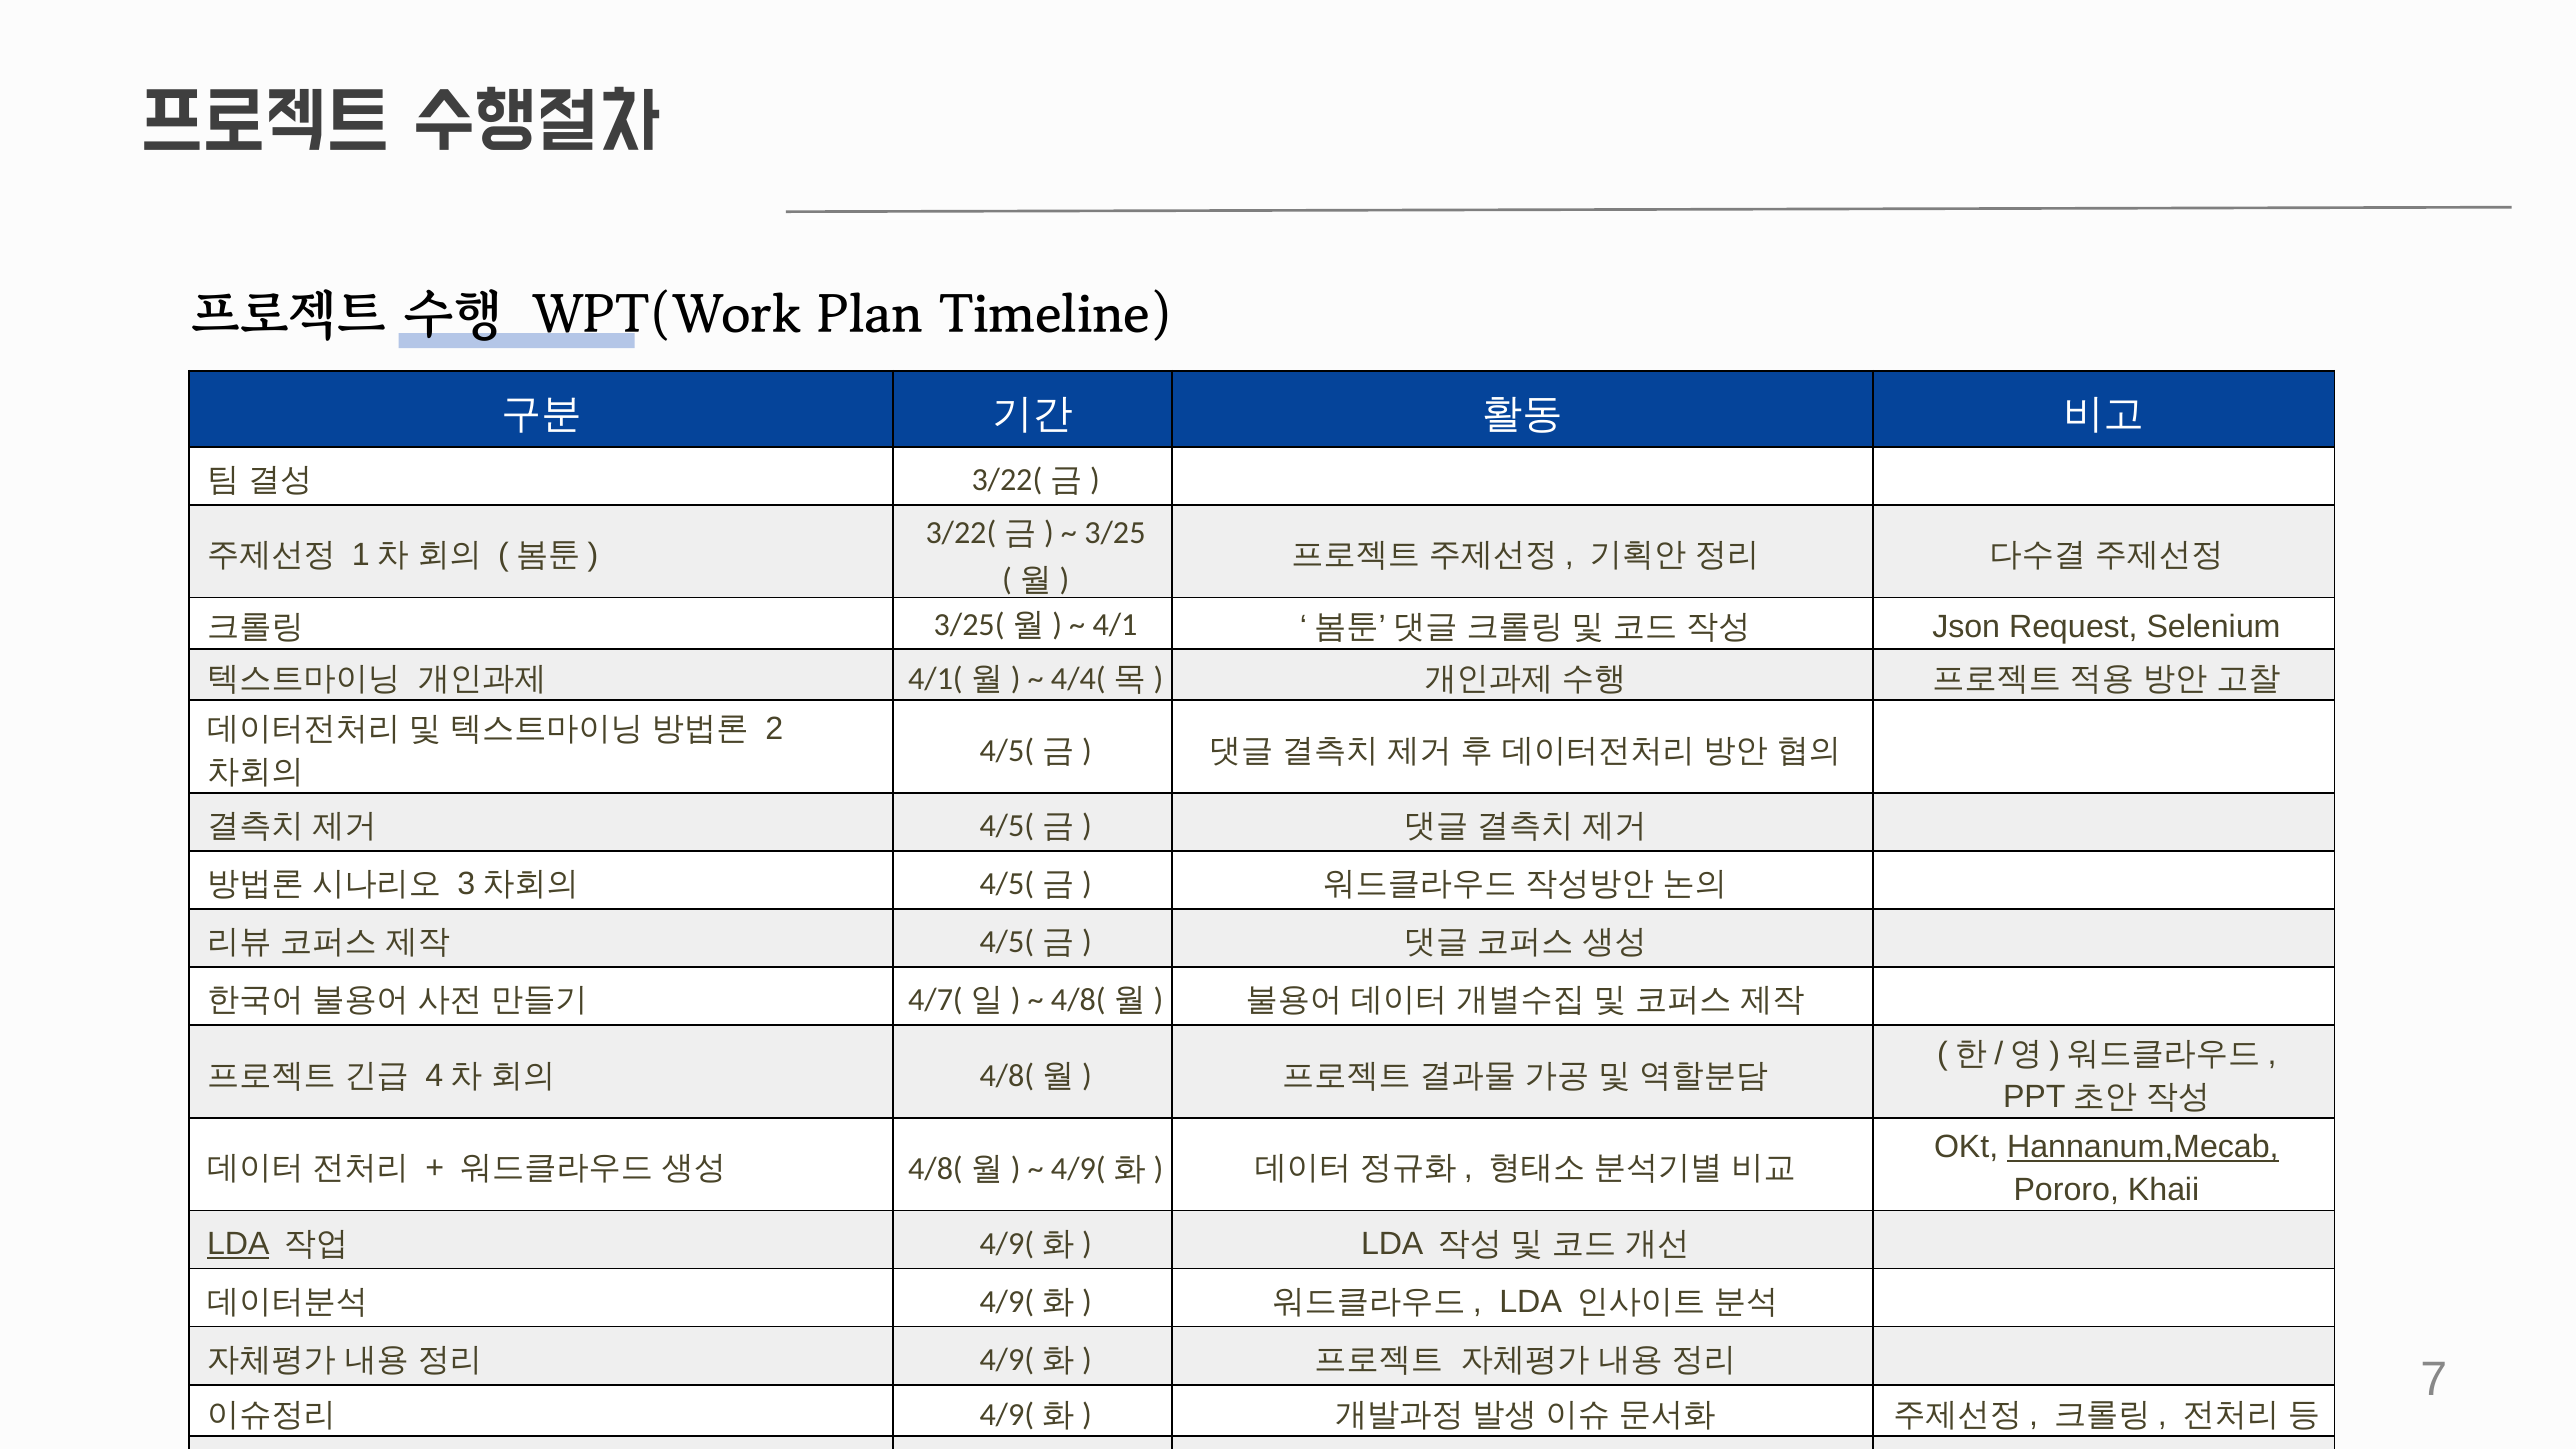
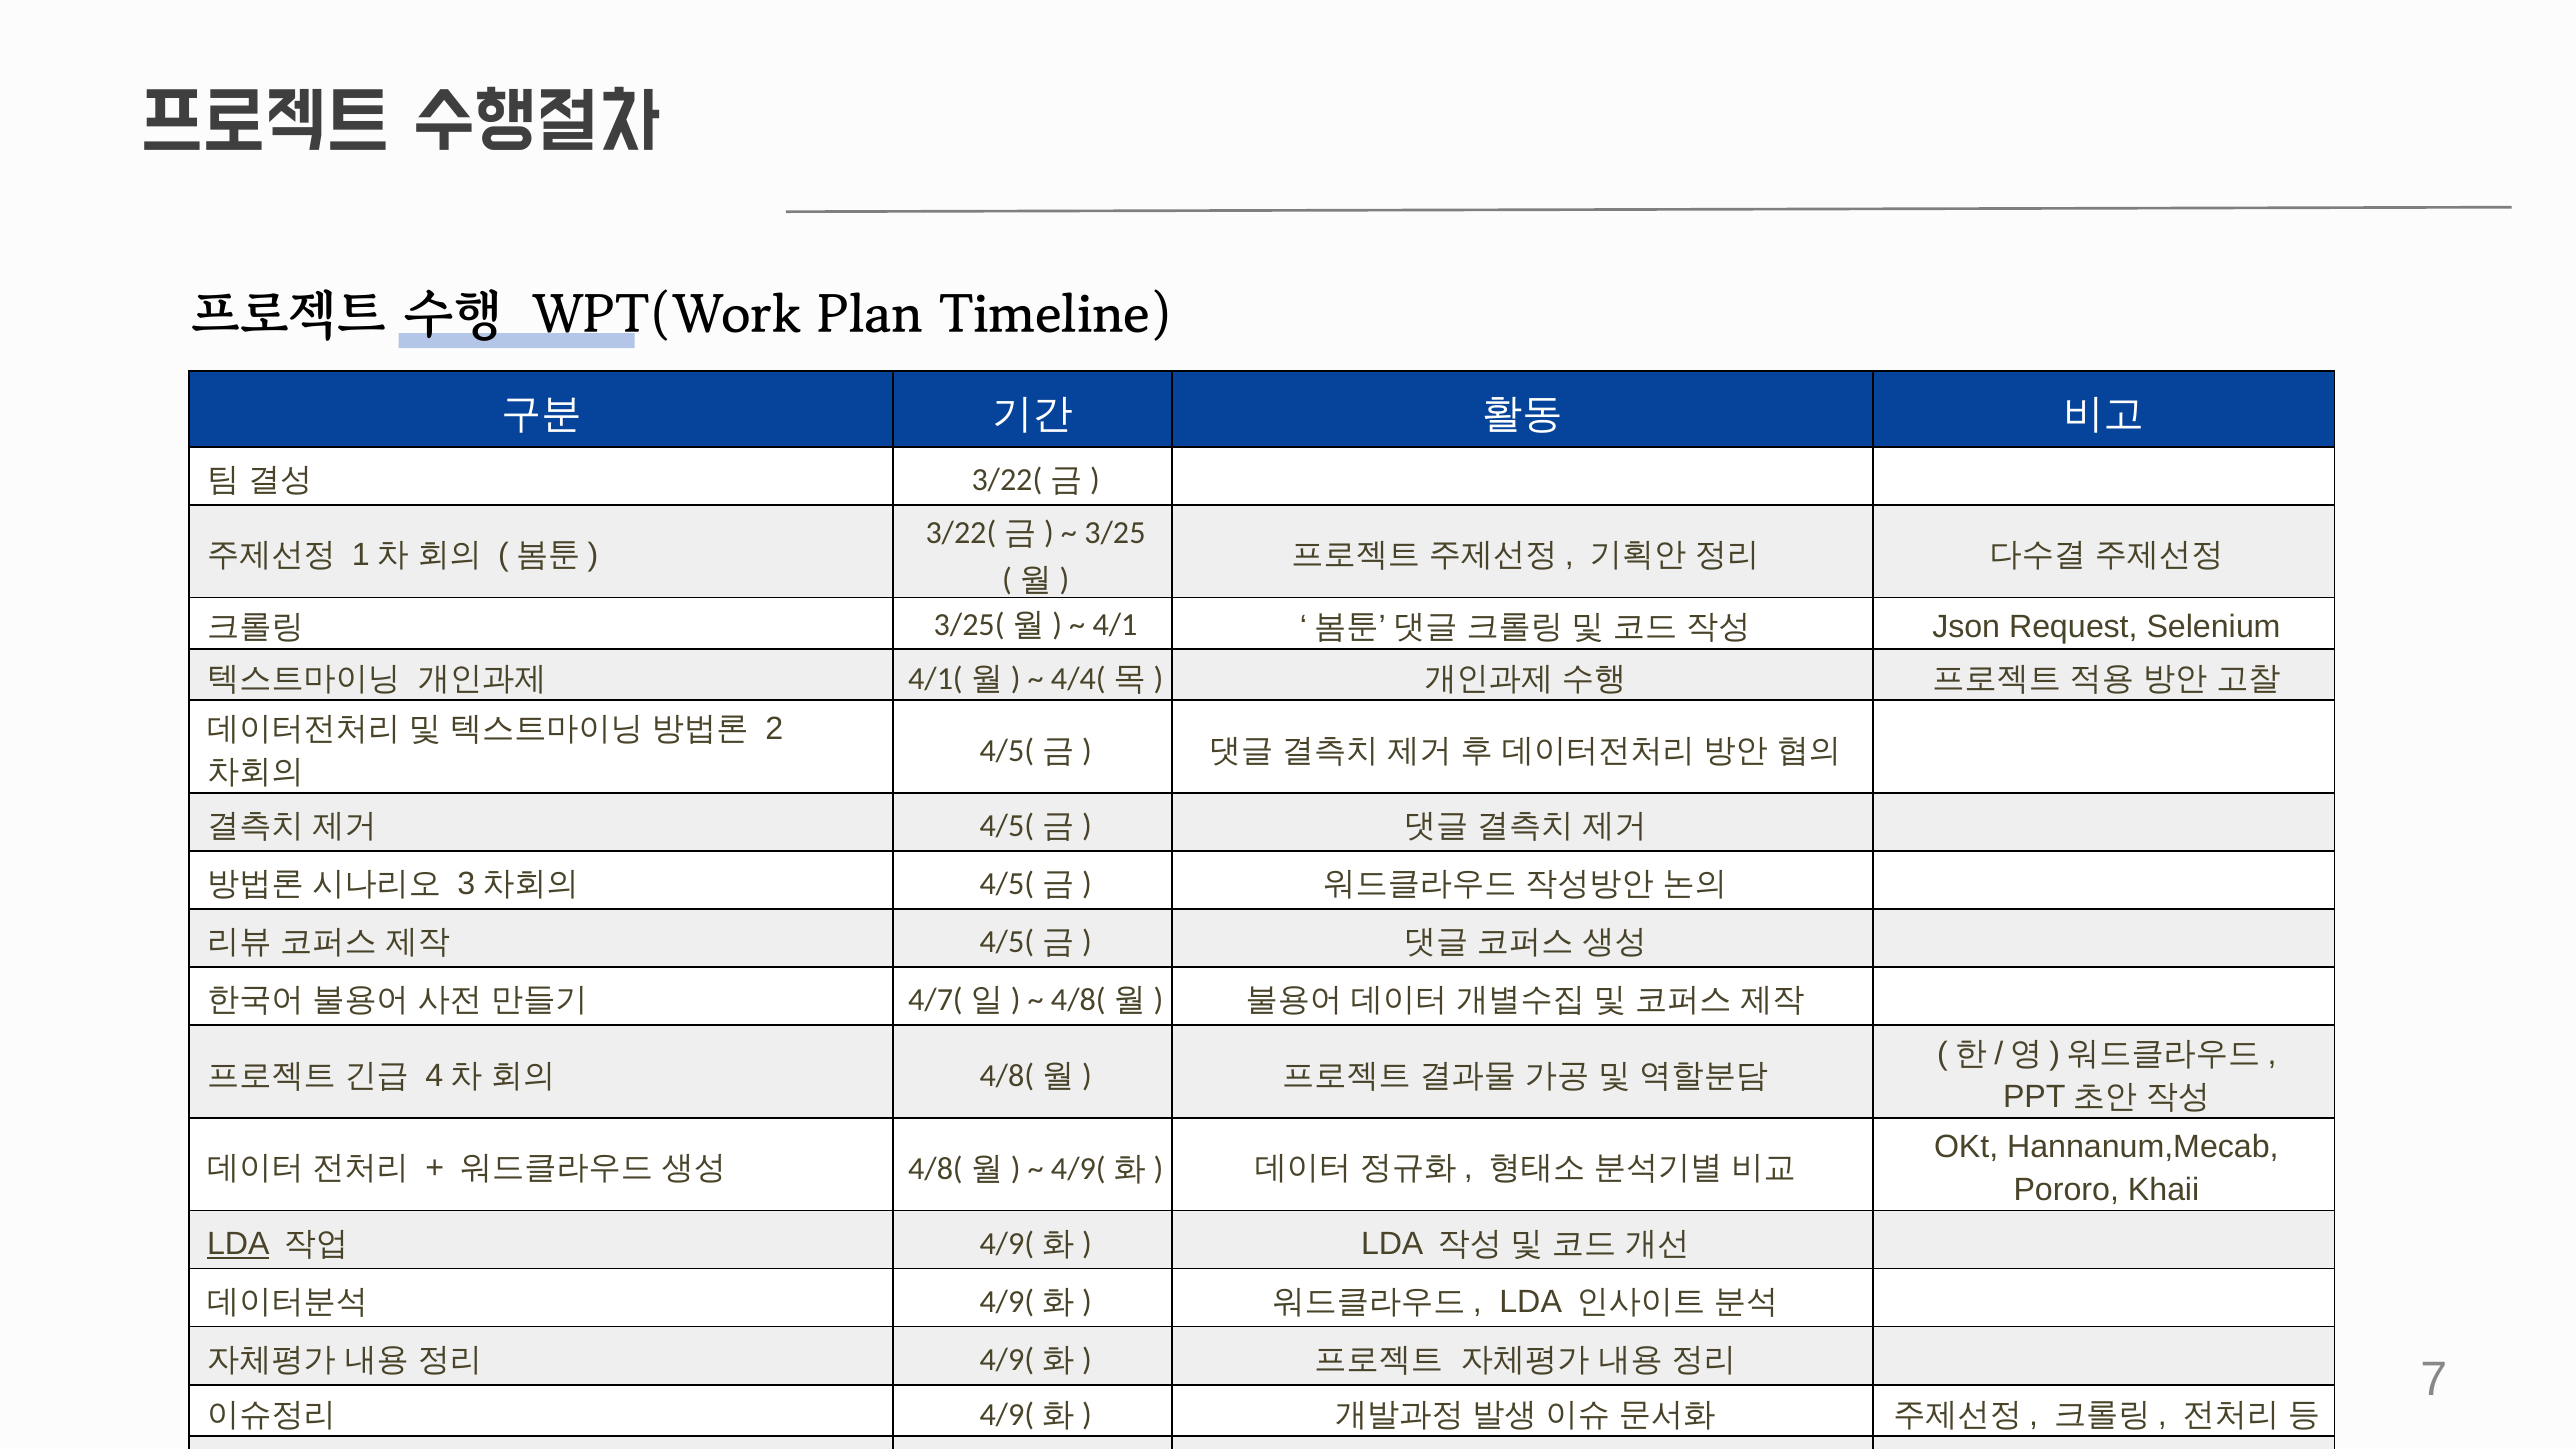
Hannanum,Mecab underline: present -> none
